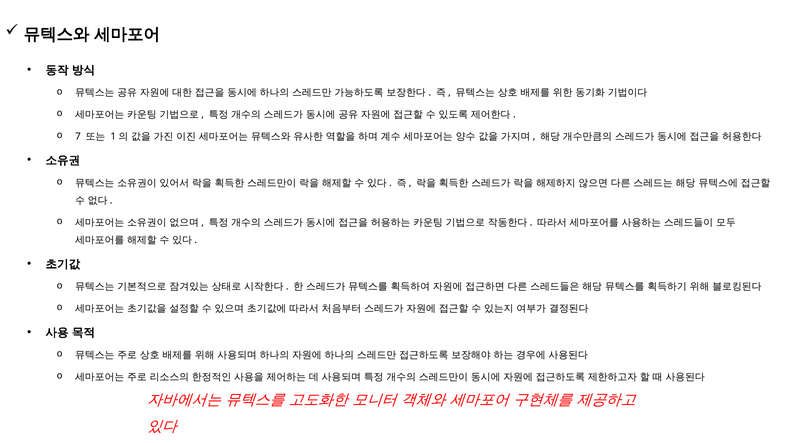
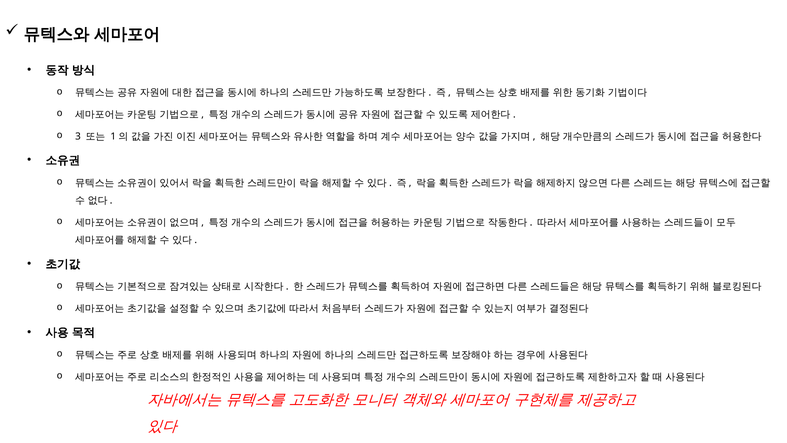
7: 7 -> 3
